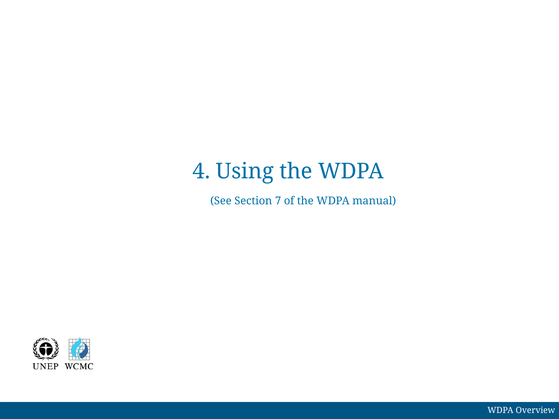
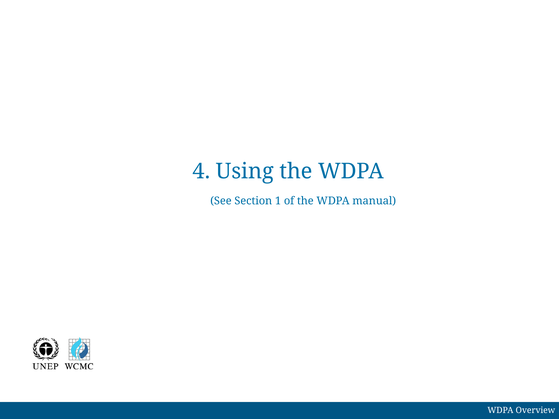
7: 7 -> 1
